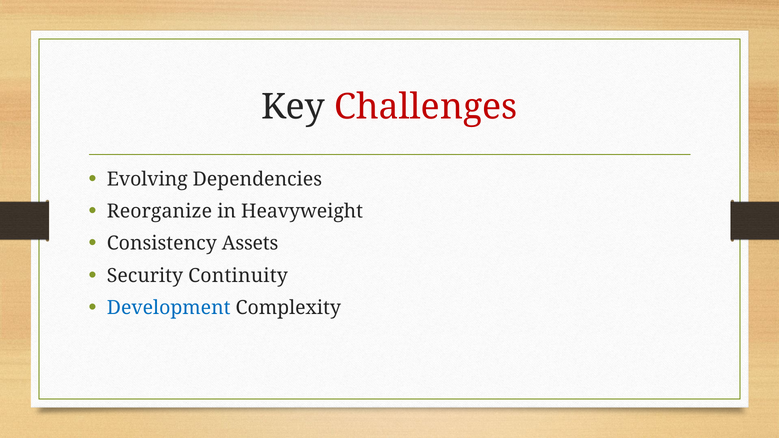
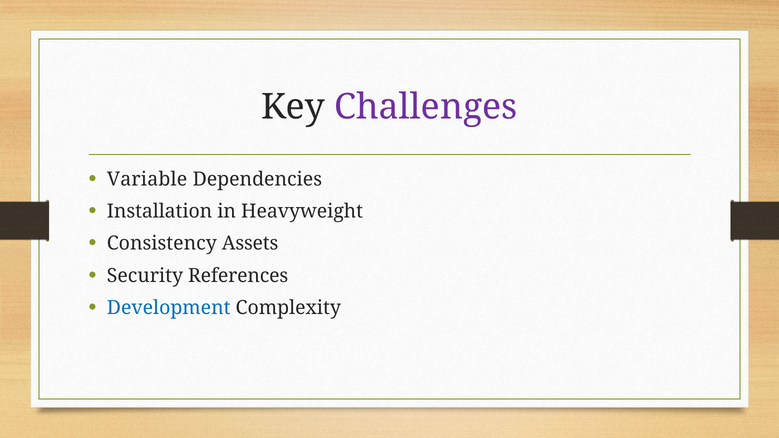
Challenges colour: red -> purple
Evolving: Evolving -> Variable
Reorganize: Reorganize -> Installation
Continuity: Continuity -> References
